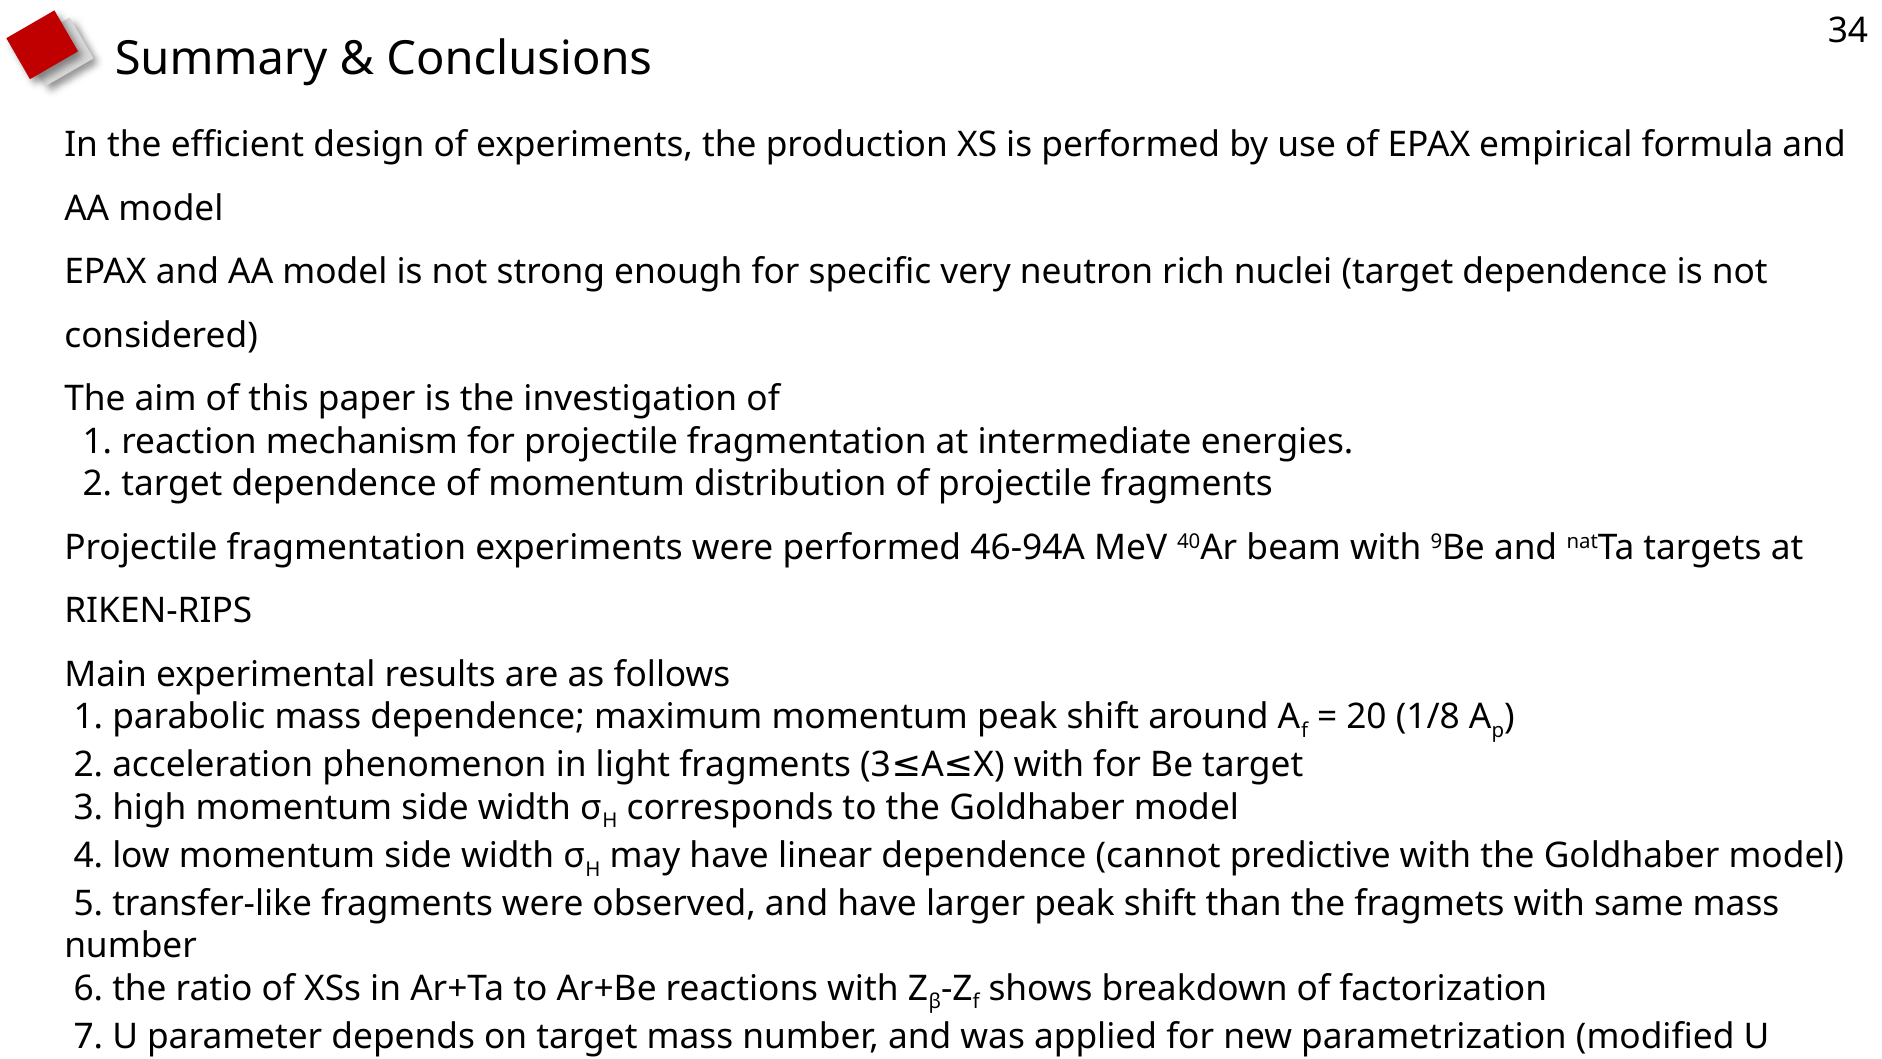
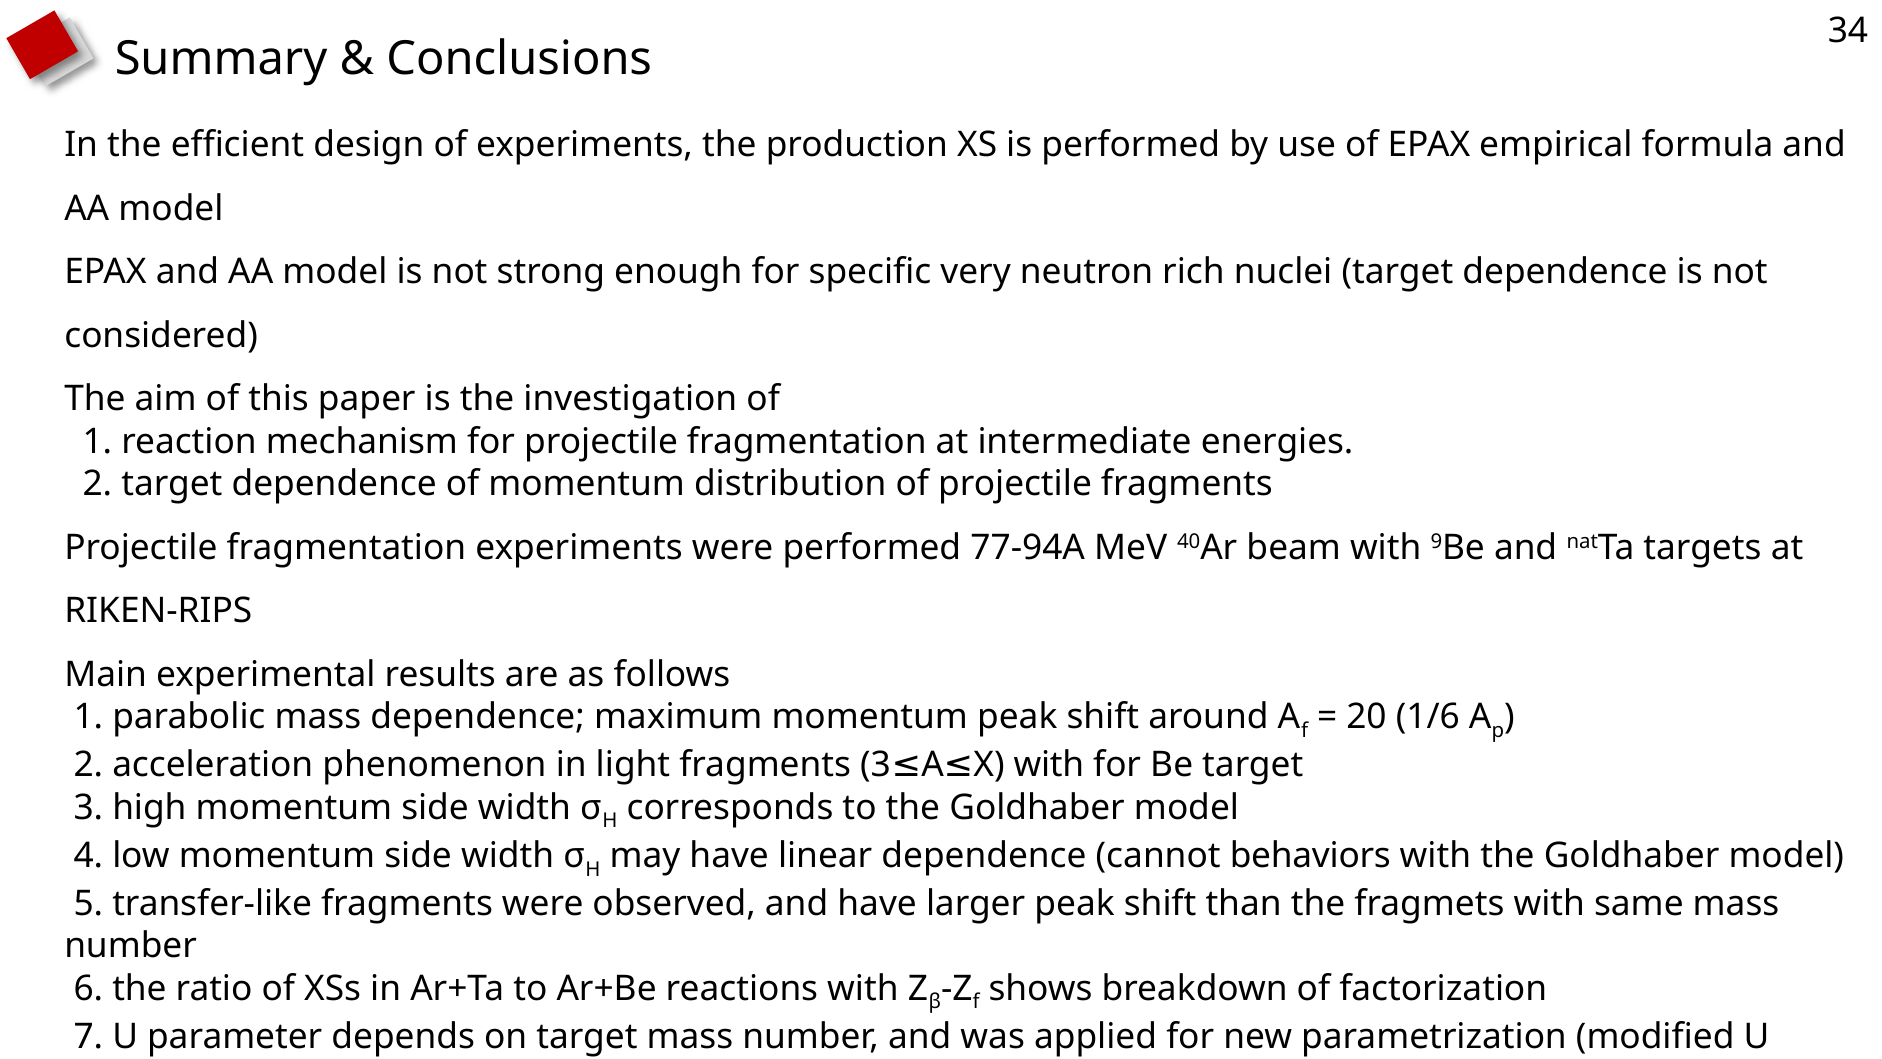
46-94A: 46-94A -> 77-94A
1/8: 1/8 -> 1/6
predictive: predictive -> behaviors
